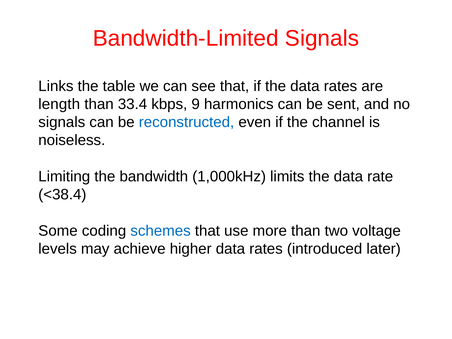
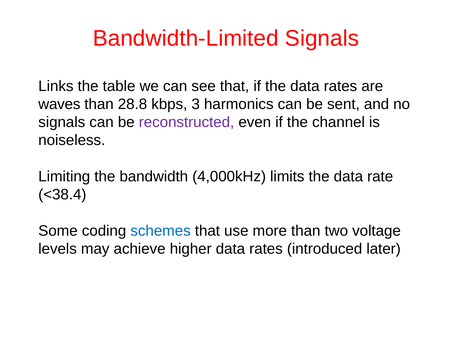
length: length -> waves
33.4: 33.4 -> 28.8
9: 9 -> 3
reconstructed colour: blue -> purple
1,000kHz: 1,000kHz -> 4,000kHz
